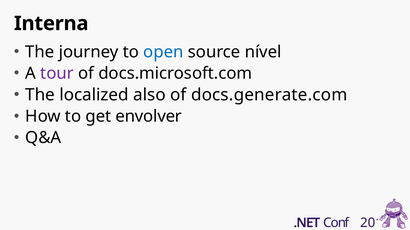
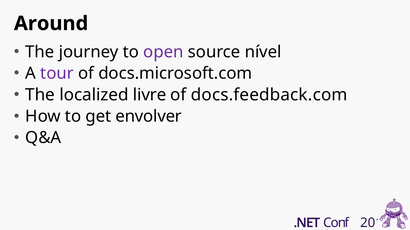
Interna: Interna -> Around
open colour: blue -> purple
also: also -> livre
docs.generate.com: docs.generate.com -> docs.feedback.com
